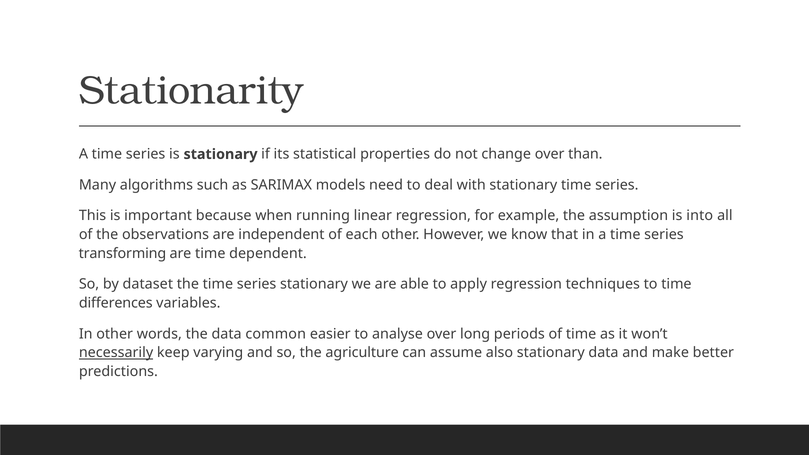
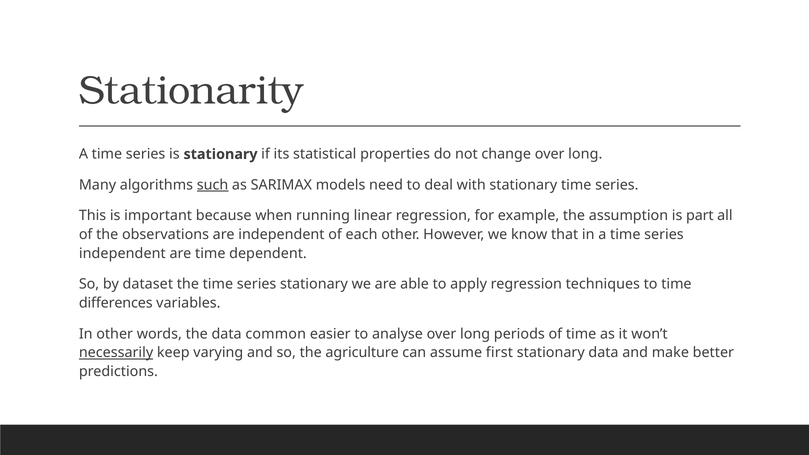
change over than: than -> long
such underline: none -> present
into: into -> part
transforming at (122, 254): transforming -> independent
also: also -> first
